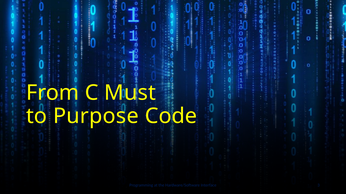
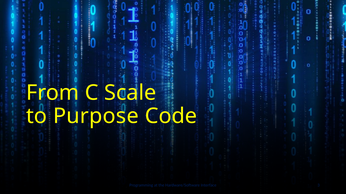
Must: Must -> Scale
